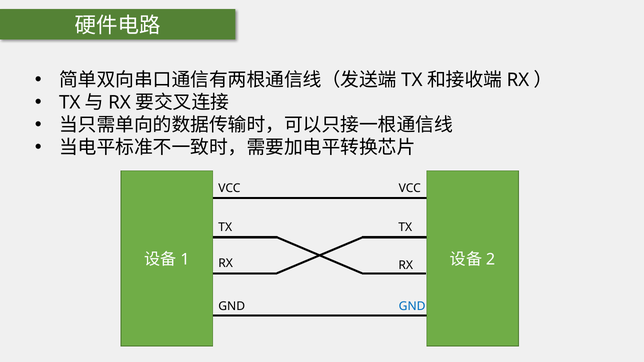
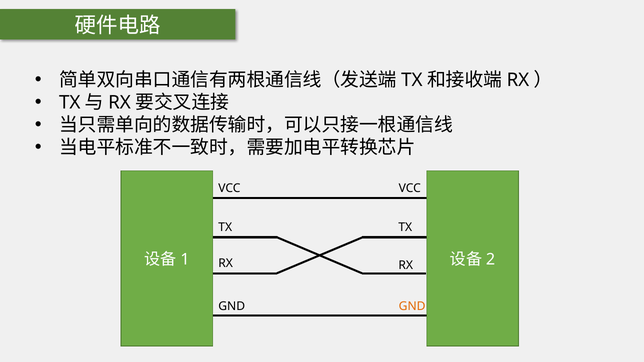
GND at (412, 307) colour: blue -> orange
